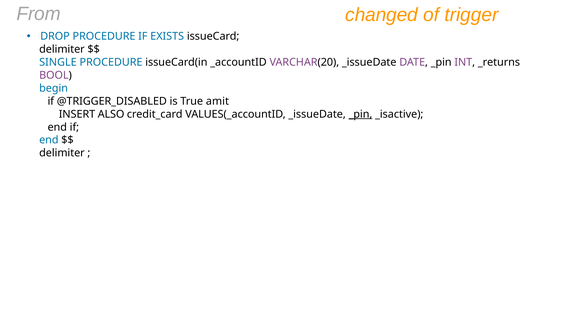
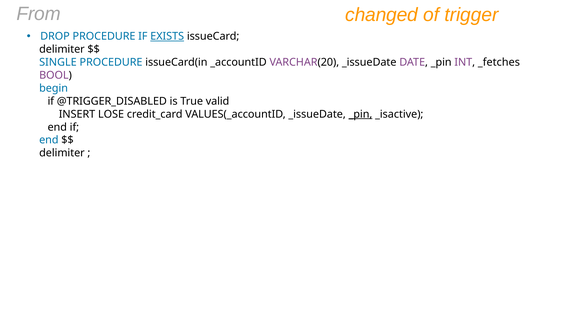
EXISTS underline: none -> present
_returns: _returns -> _fetches
amit: amit -> valid
ALSO: ALSO -> LOSE
